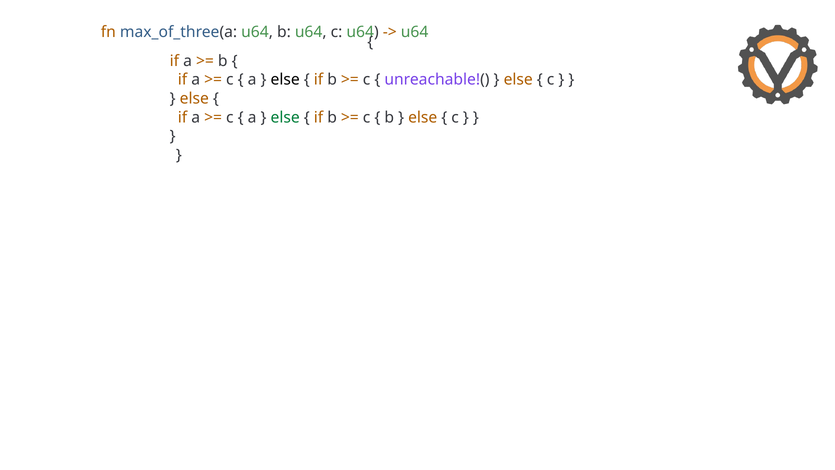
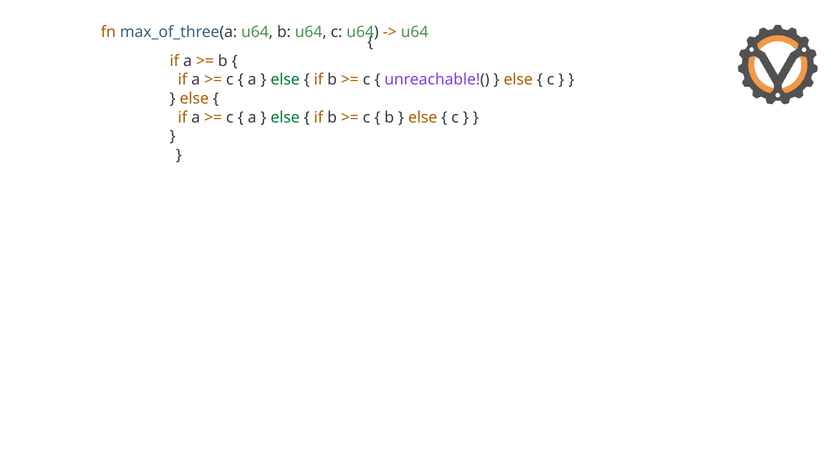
else at (285, 80) colour: black -> green
